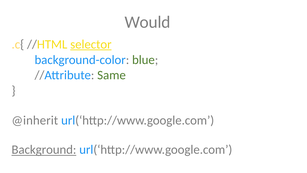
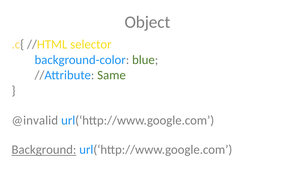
Would: Would -> Object
selector underline: present -> none
@inherit: @inherit -> @invalid
